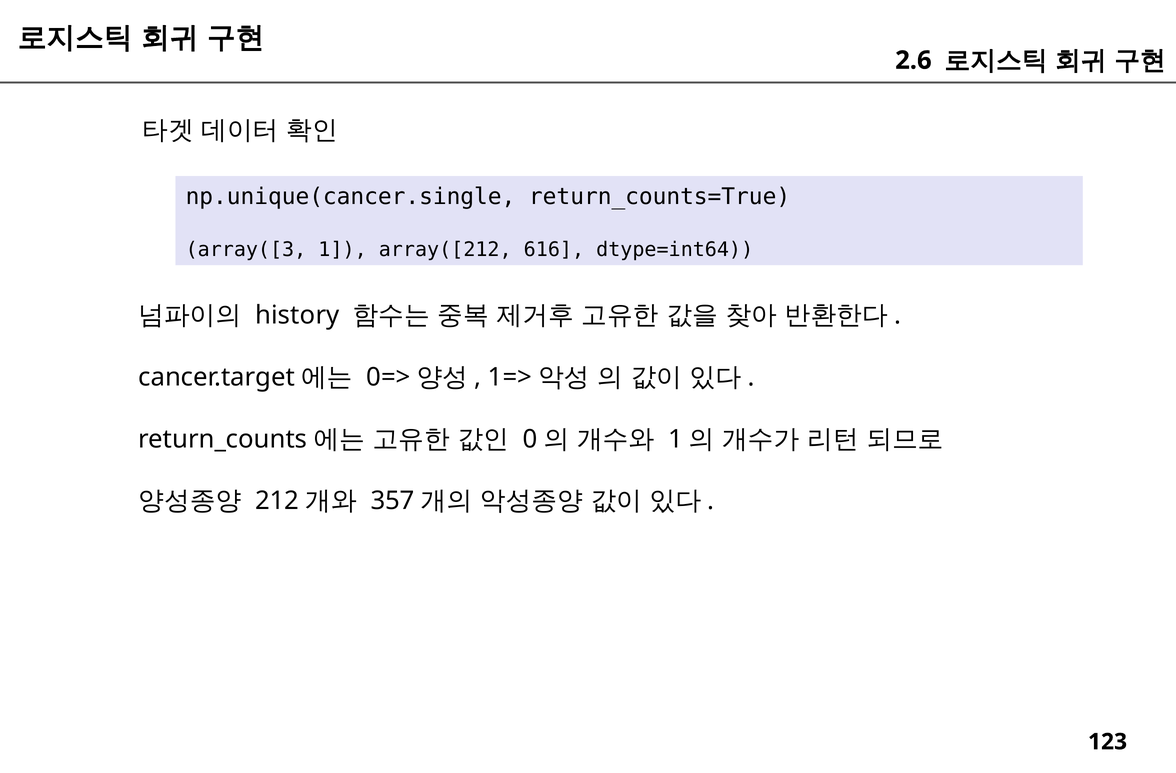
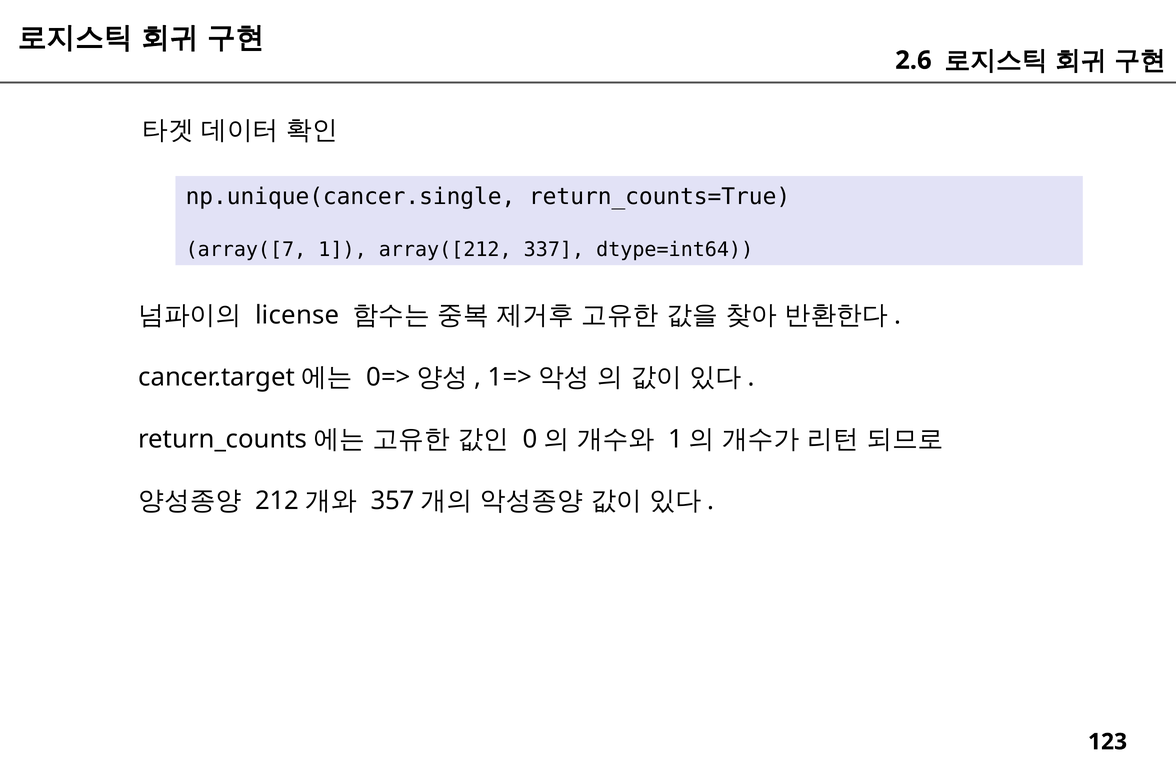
array([3: array([3 -> array([7
616: 616 -> 337
history: history -> license
